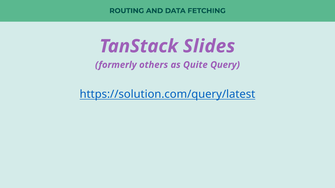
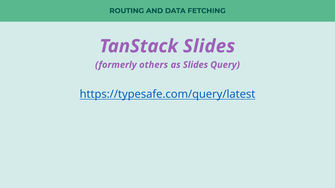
as Quite: Quite -> Slides
https://solution.com/query/latest: https://solution.com/query/latest -> https://typesafe.com/query/latest
